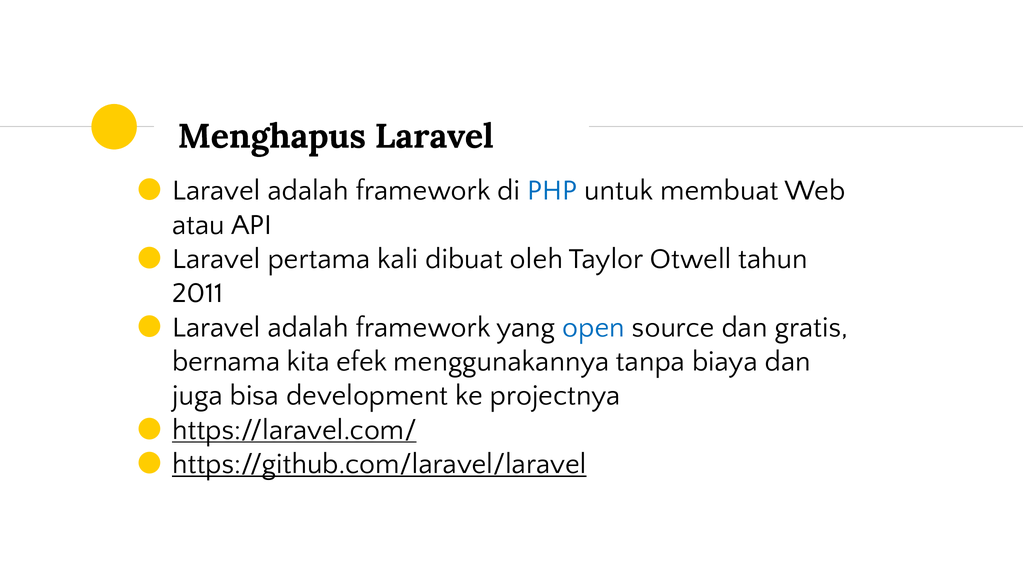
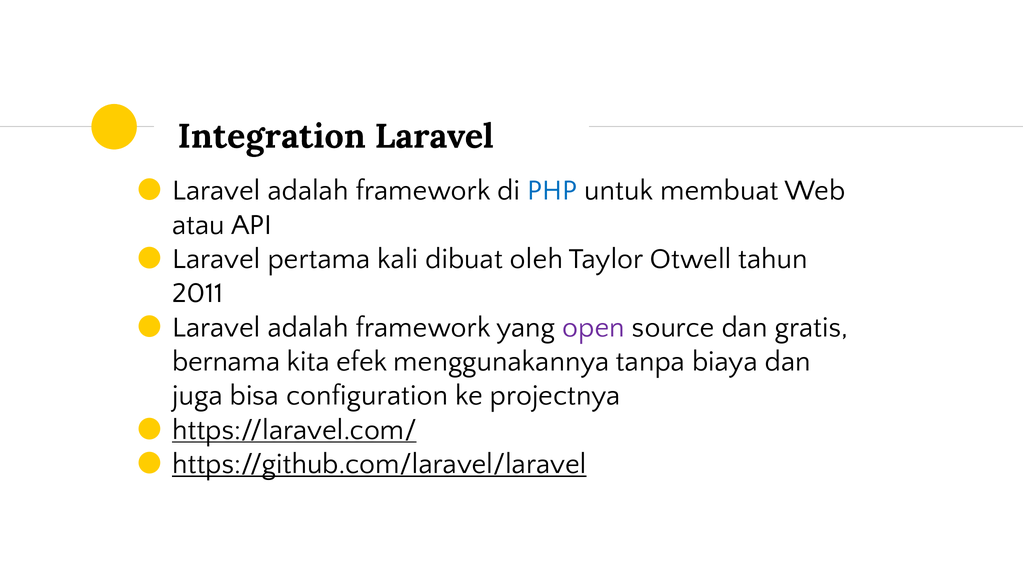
Menghapus: Menghapus -> Integration
open colour: blue -> purple
development: development -> configuration
